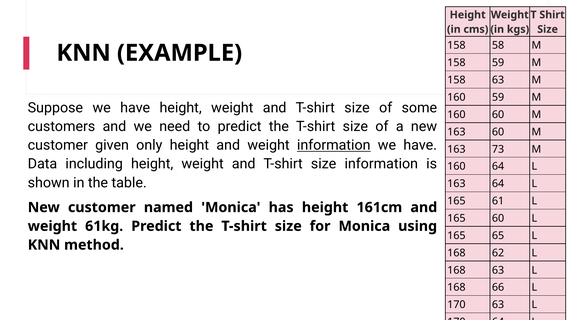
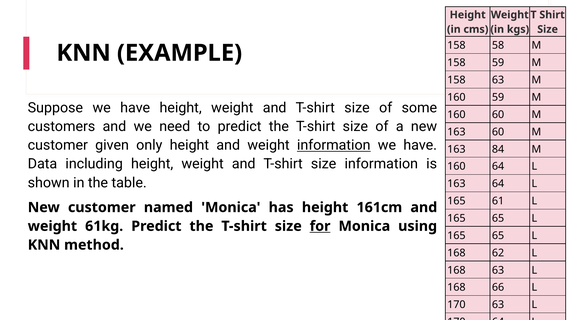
73: 73 -> 84
60 at (498, 219): 60 -> 65
for underline: none -> present
